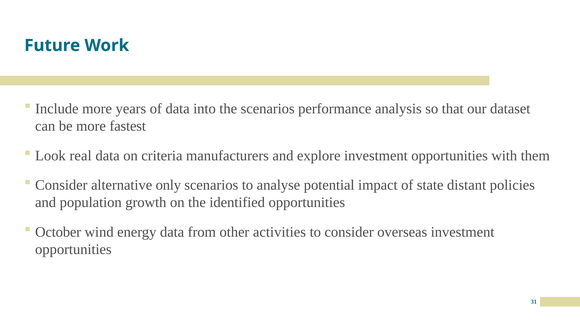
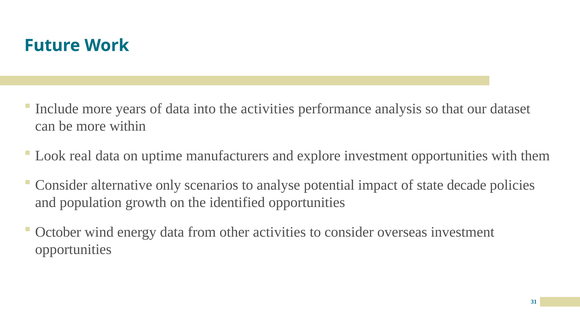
the scenarios: scenarios -> activities
fastest: fastest -> within
criteria: criteria -> uptime
distant: distant -> decade
